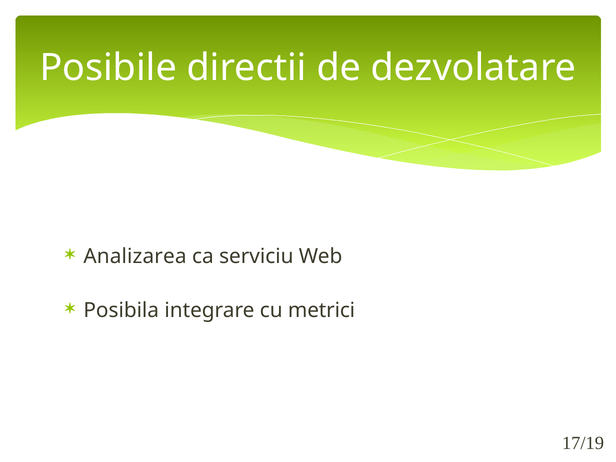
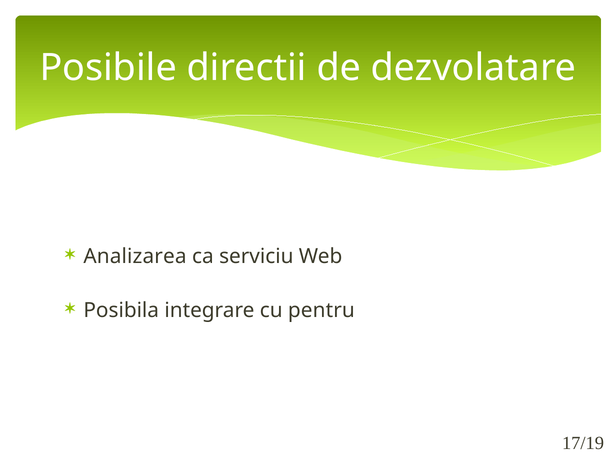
metrici: metrici -> pentru
